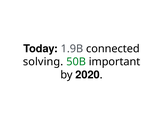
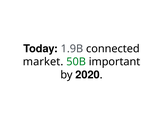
solving: solving -> market
